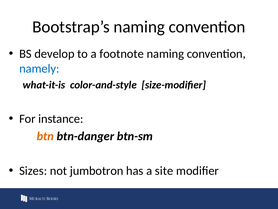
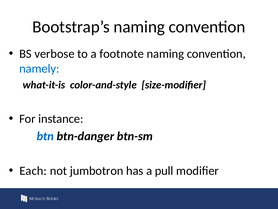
develop: develop -> verbose
btn colour: orange -> blue
Sizes: Sizes -> Each
site: site -> pull
